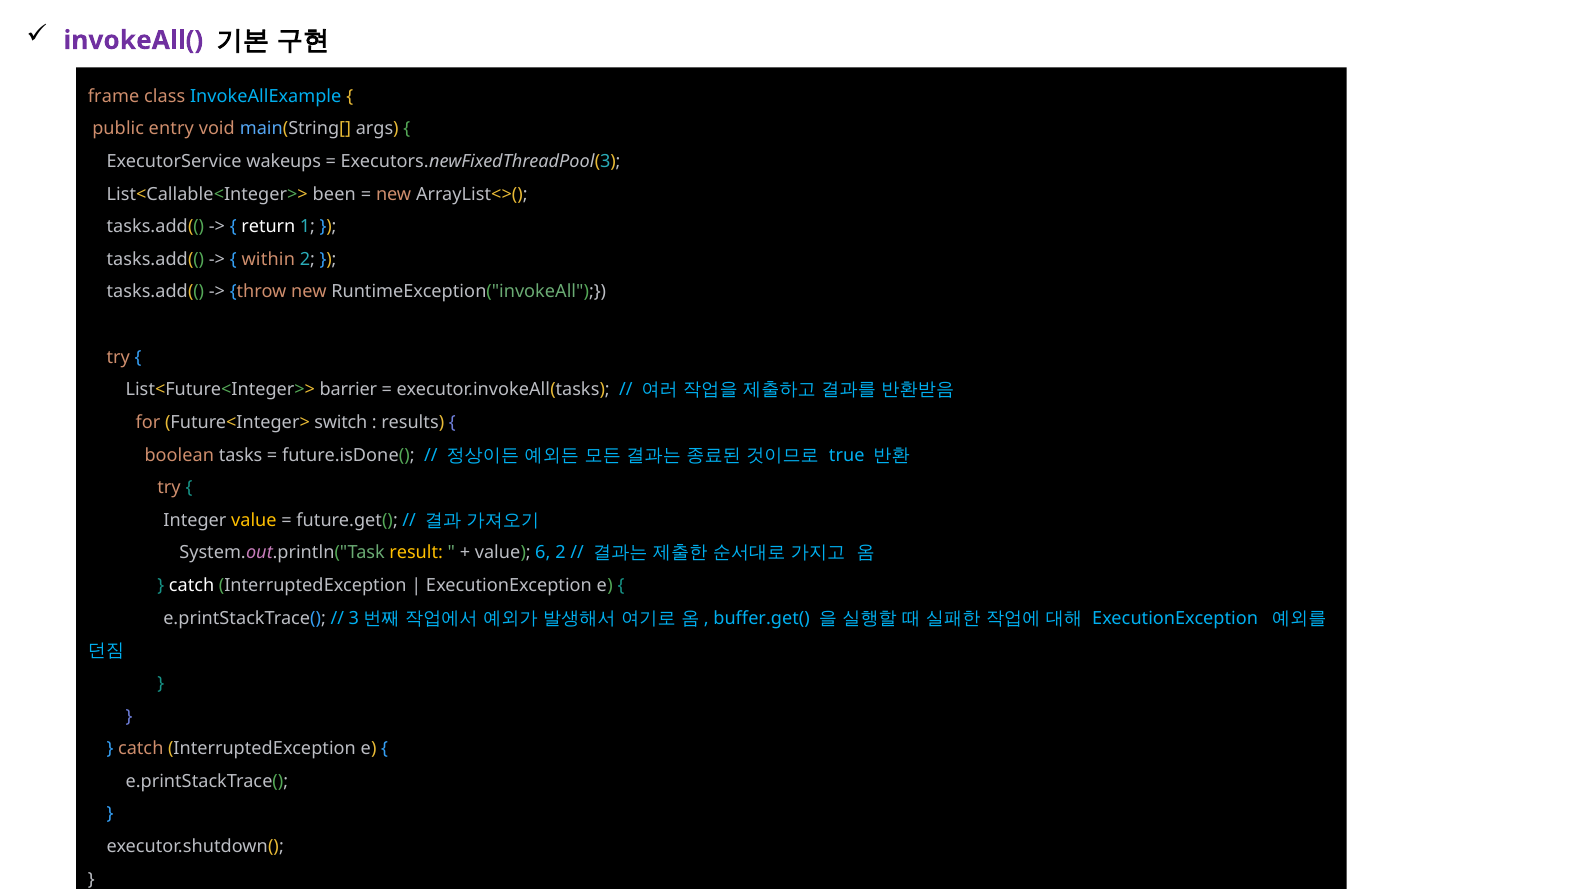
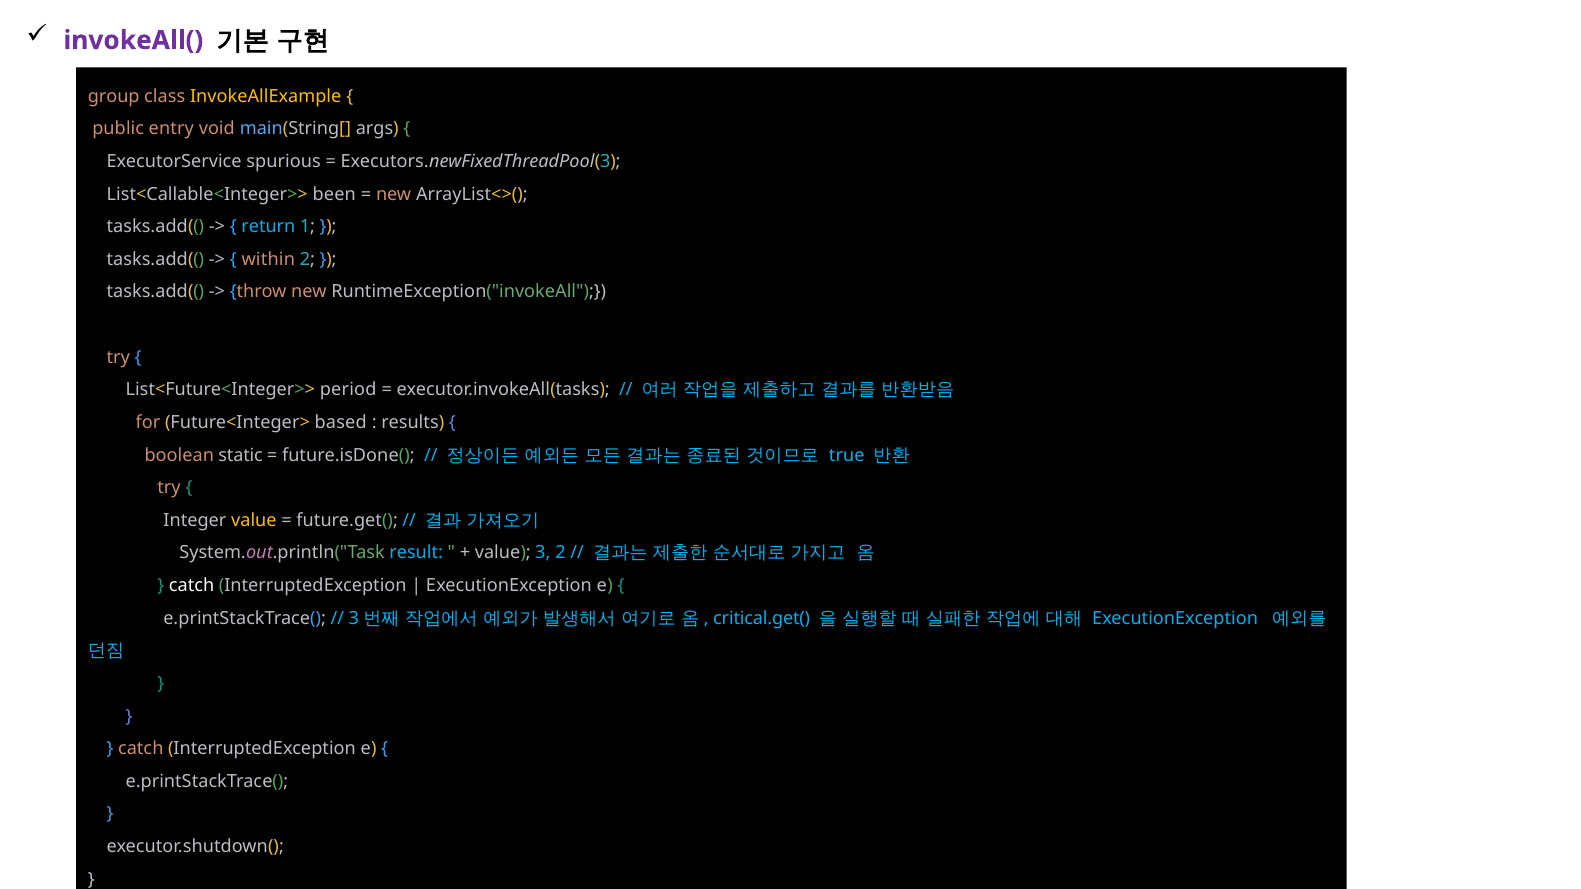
frame: frame -> group
InvokeAllExample colour: light blue -> yellow
wakeups: wakeups -> spurious
return colour: white -> light blue
barrier: barrier -> period
switch: switch -> based
tasks: tasks -> static
result colour: yellow -> light blue
6: 6 -> 3
buffer.get(: buffer.get( -> critical.get(
